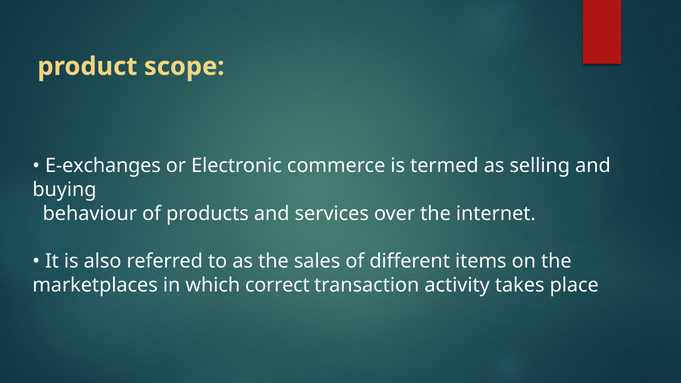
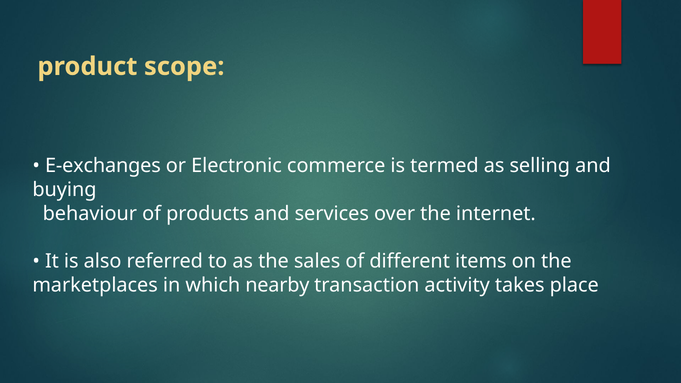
correct: correct -> nearby
